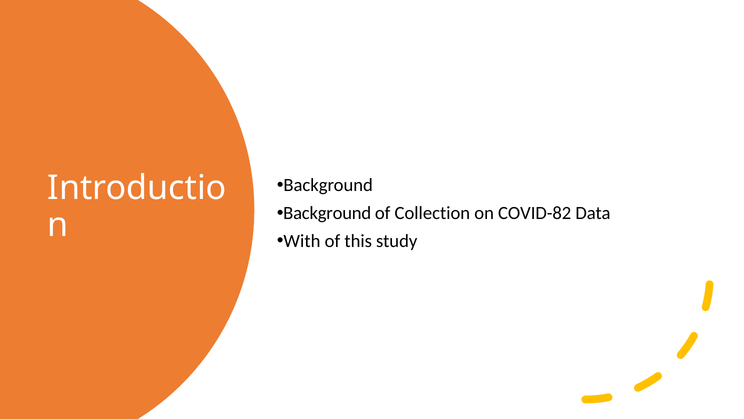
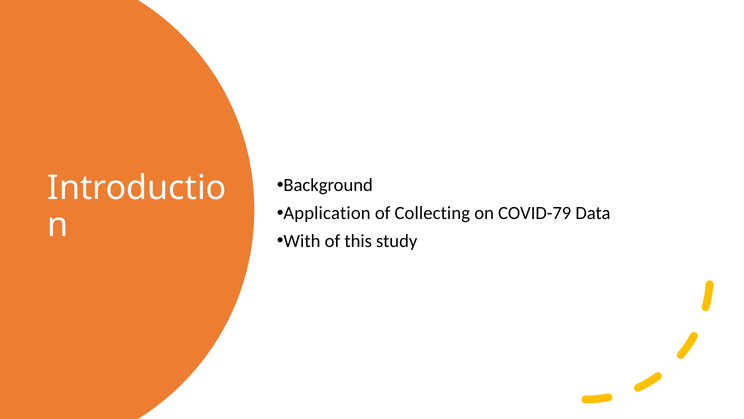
Background at (327, 213): Background -> Application
Collection: Collection -> Collecting
COVID-82: COVID-82 -> COVID-79
